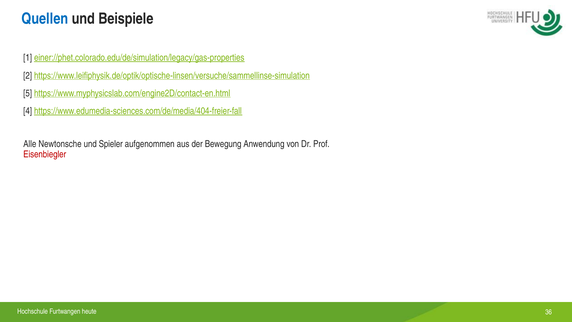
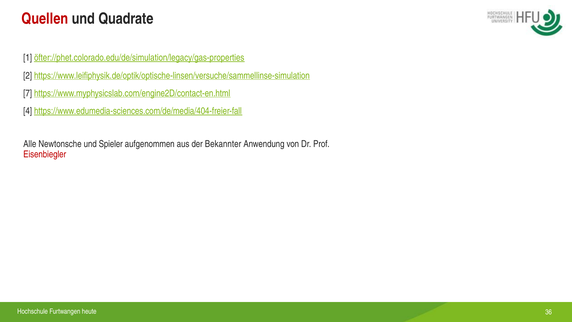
Quellen colour: blue -> red
Beispiele: Beispiele -> Quadrate
einer://phet.colorado.edu/de/simulation/legacy/gas-properties: einer://phet.colorado.edu/de/simulation/legacy/gas-properties -> öfter://phet.colorado.edu/de/simulation/legacy/gas-properties
5: 5 -> 7
Bewegung: Bewegung -> Bekannter
